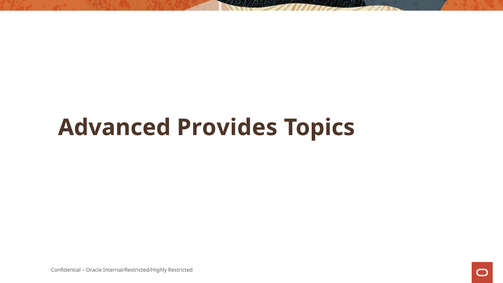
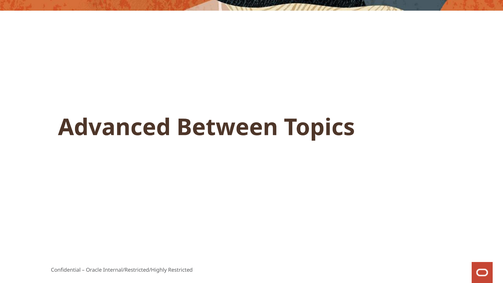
Provides: Provides -> Between
